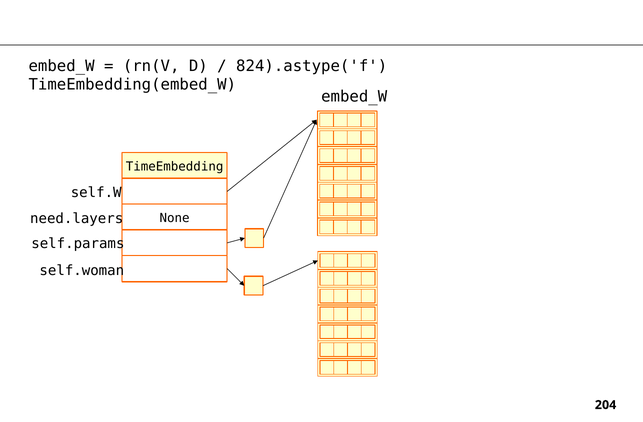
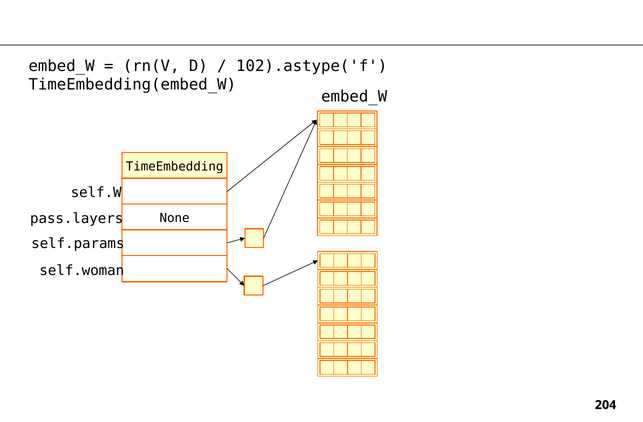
824).astype('f: 824).astype('f -> 102).astype('f
need.layers: need.layers -> pass.layers
